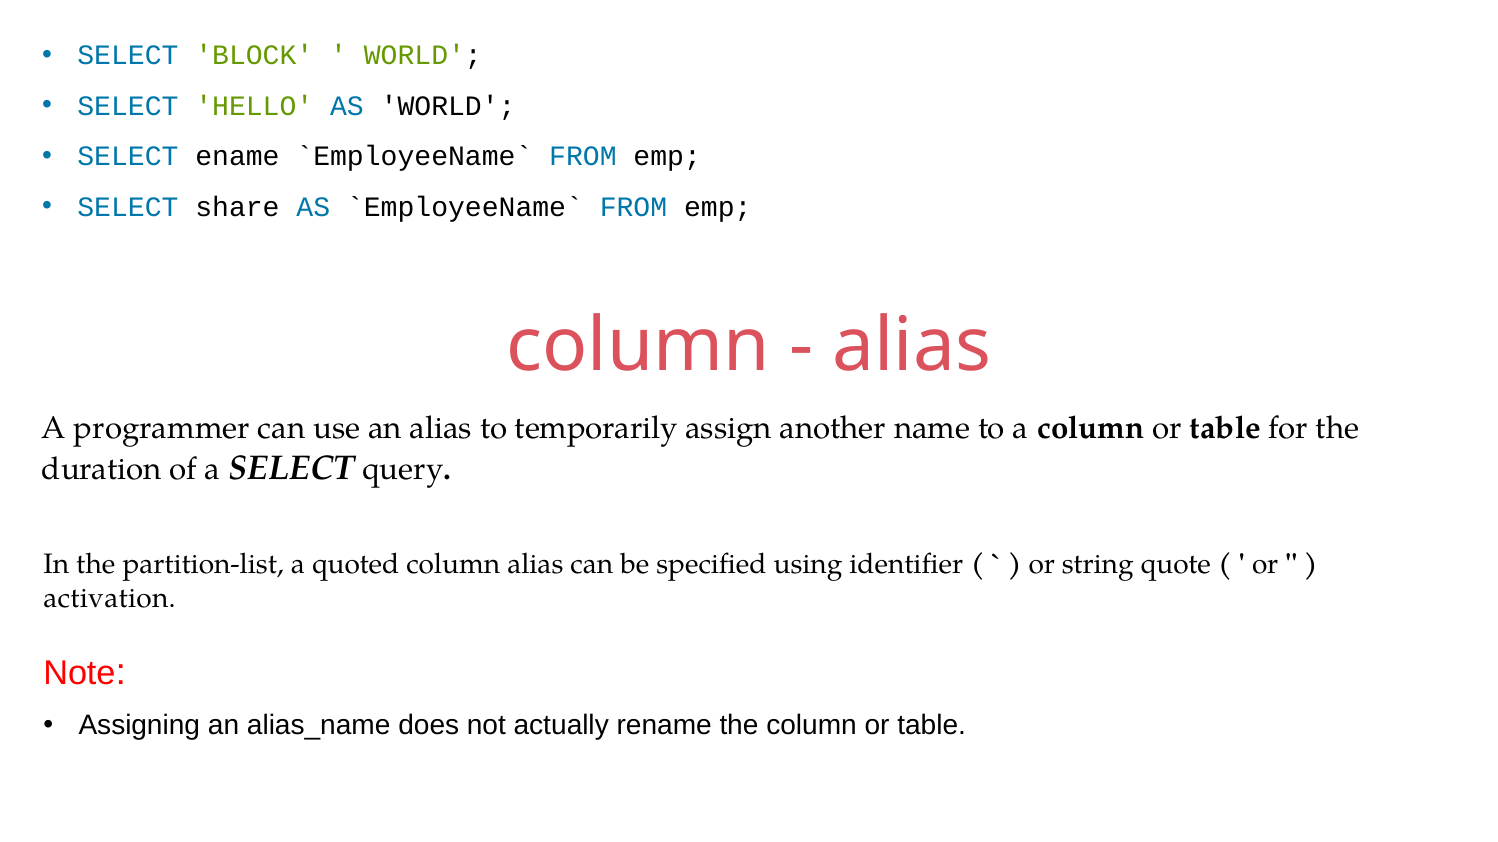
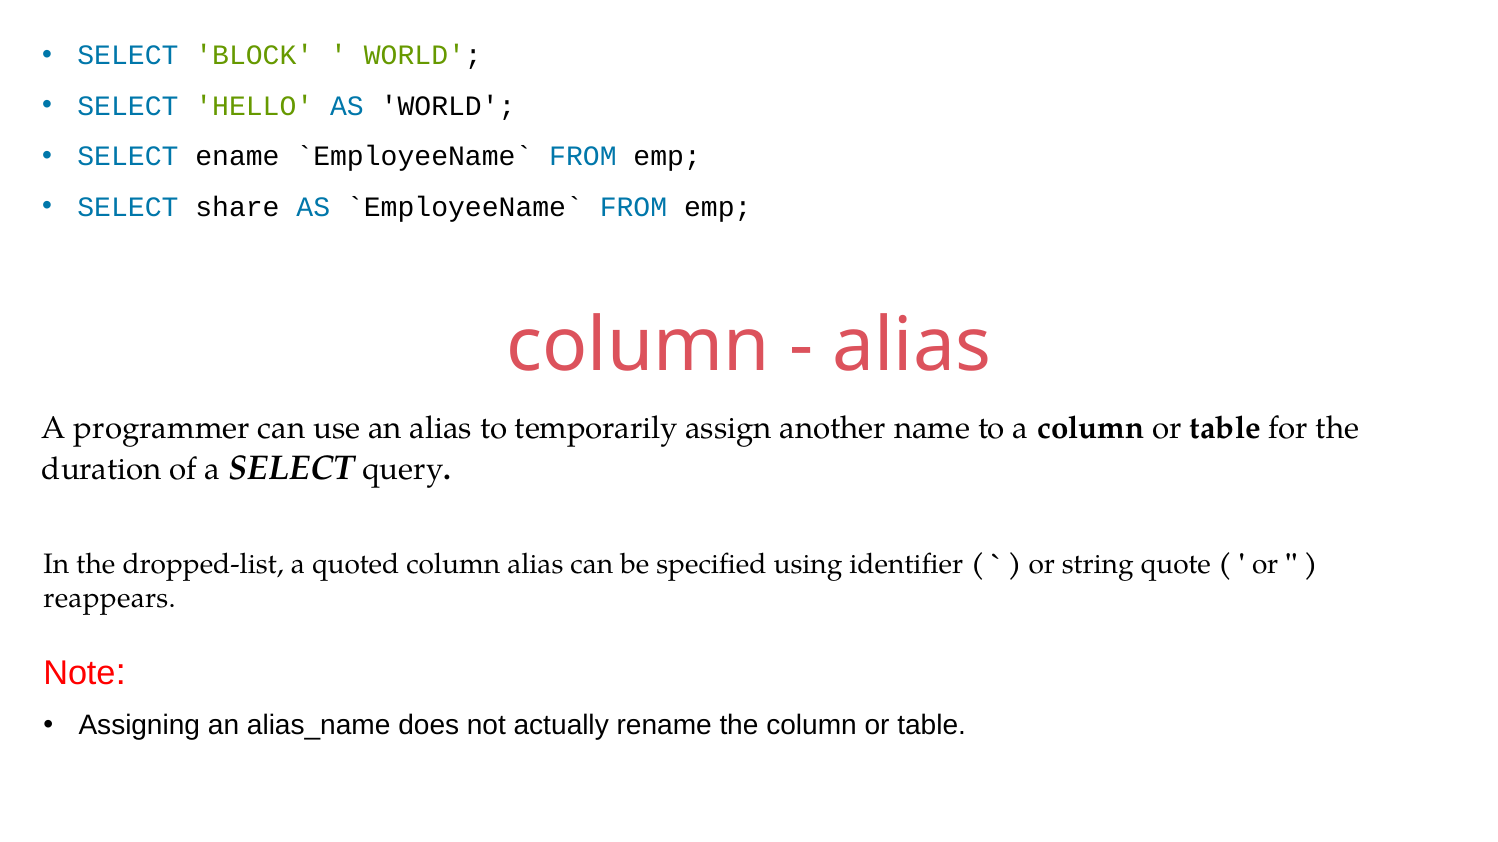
partition-list: partition-list -> dropped-list
activation: activation -> reappears
